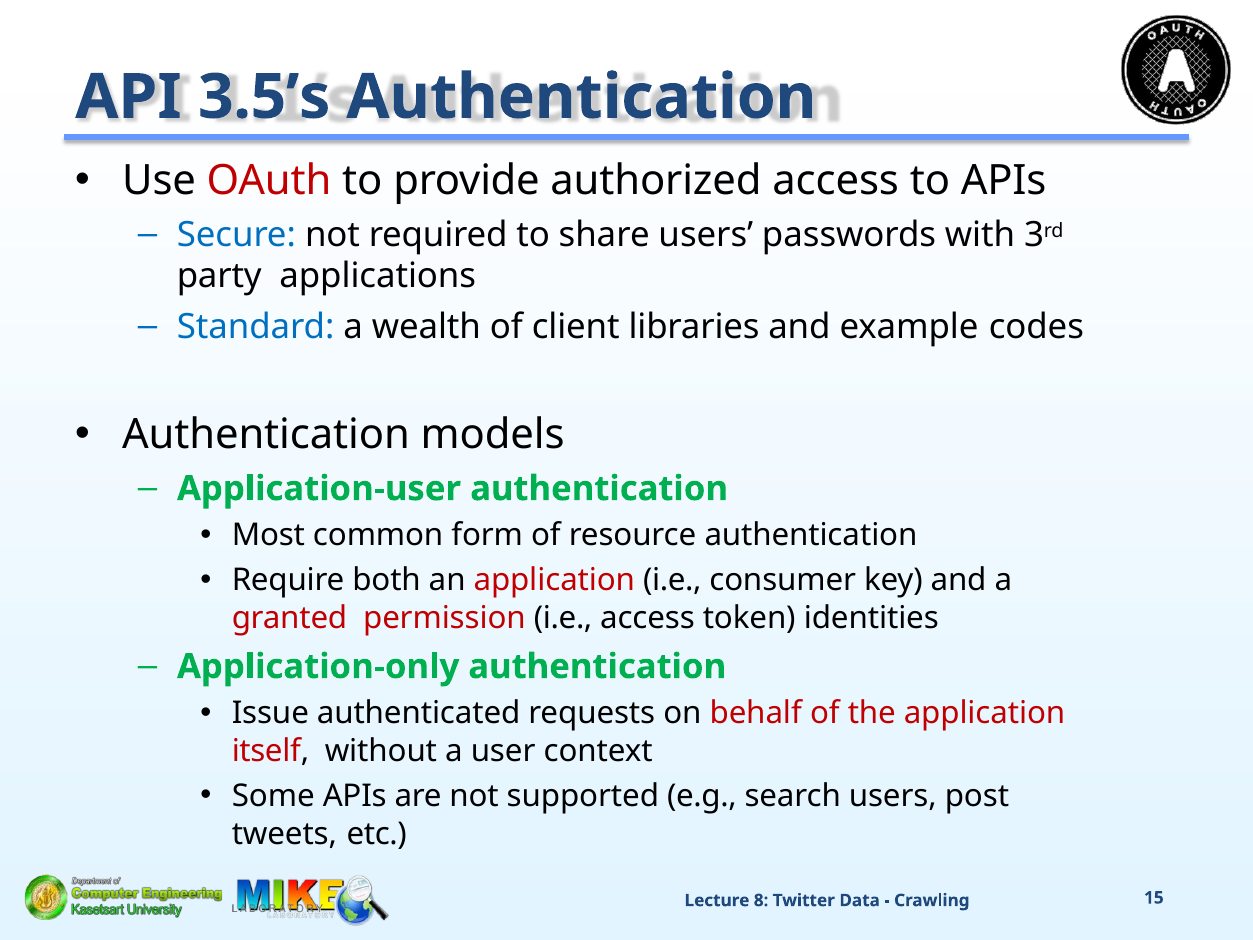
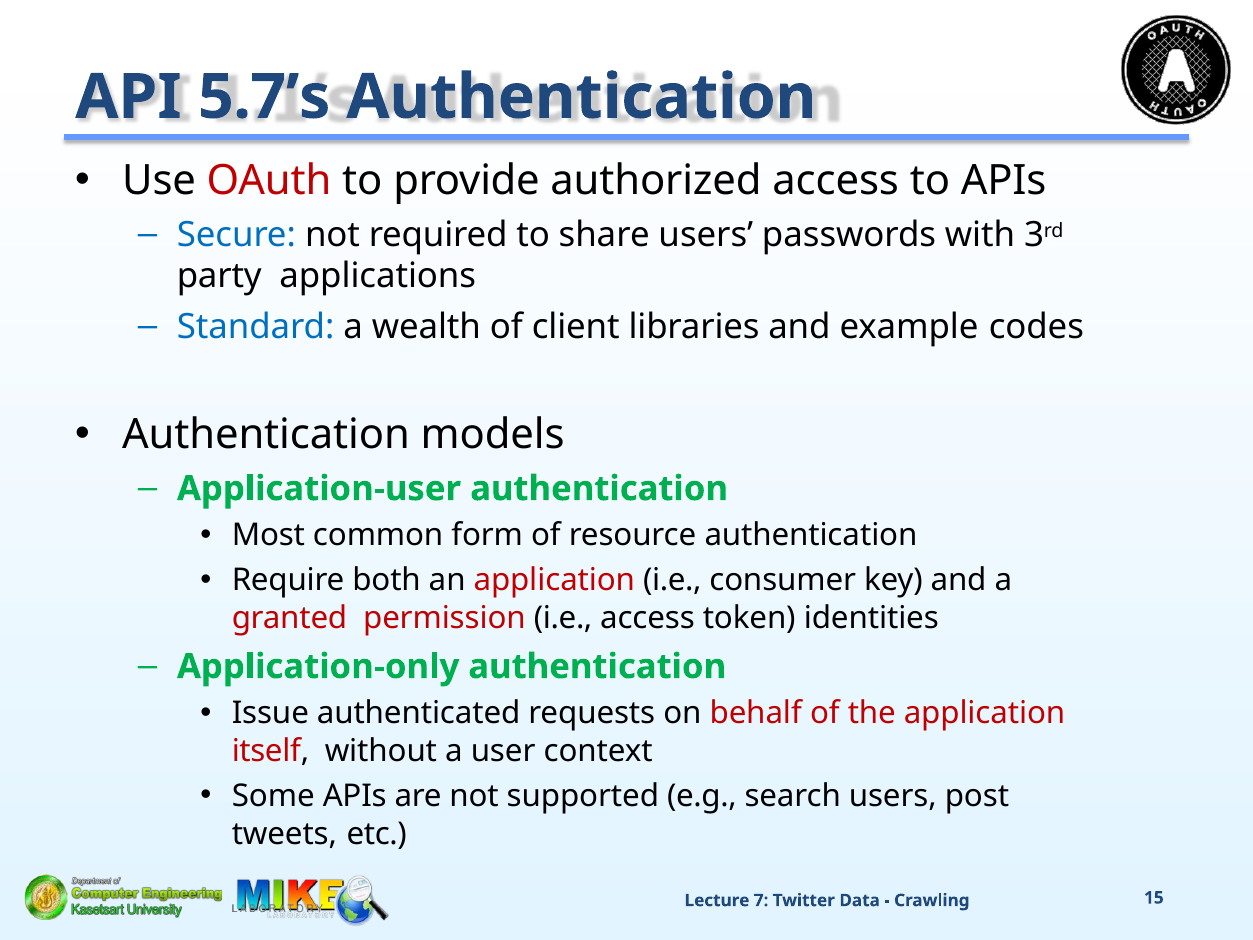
3.5’s: 3.5’s -> 5.7’s
8: 8 -> 7
